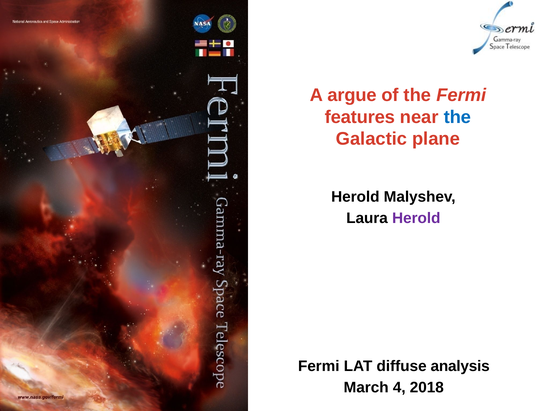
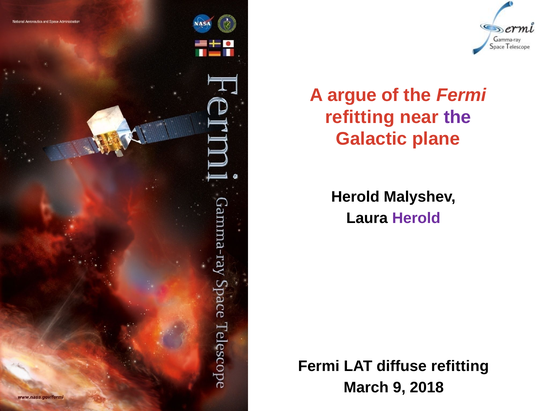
features at (360, 117): features -> refitting
the at (457, 117) colour: blue -> purple
diffuse analysis: analysis -> refitting
4: 4 -> 9
